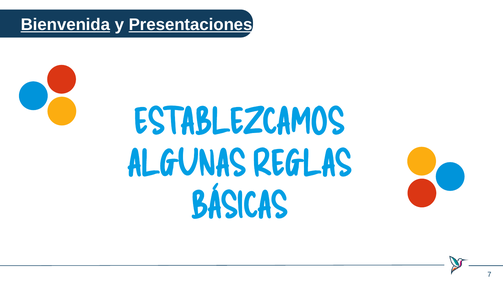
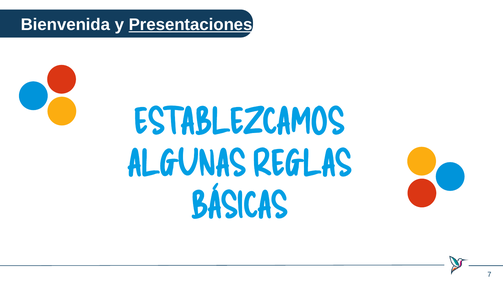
Bienvenida underline: present -> none
